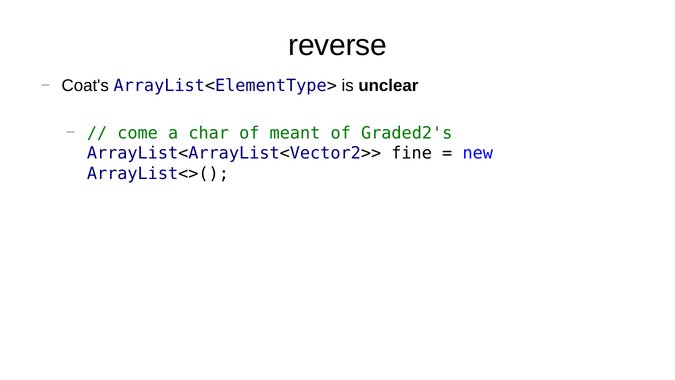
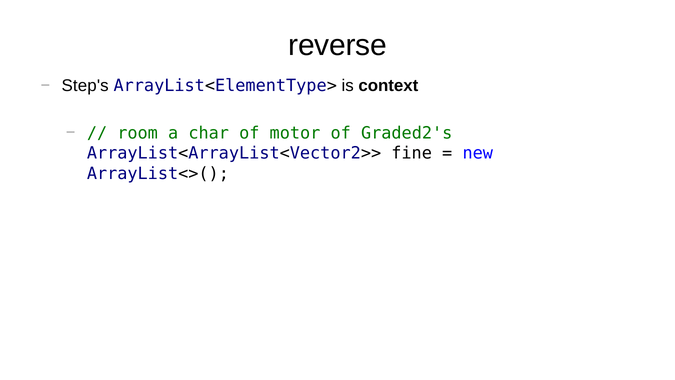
Coat's: Coat's -> Step's
unclear: unclear -> context
come: come -> room
meant: meant -> motor
